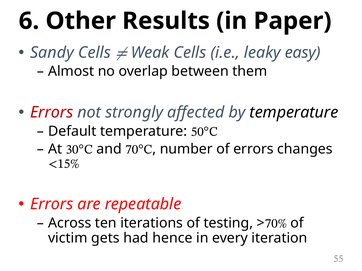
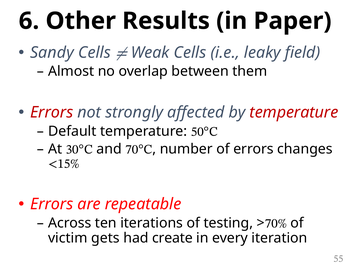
easy: easy -> field
temperature at (294, 113) colour: black -> red
hence: hence -> create
